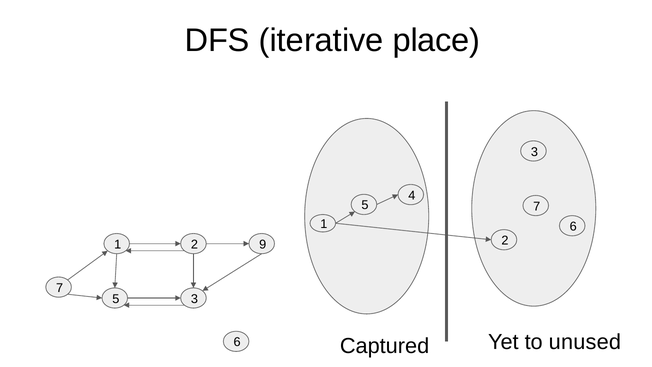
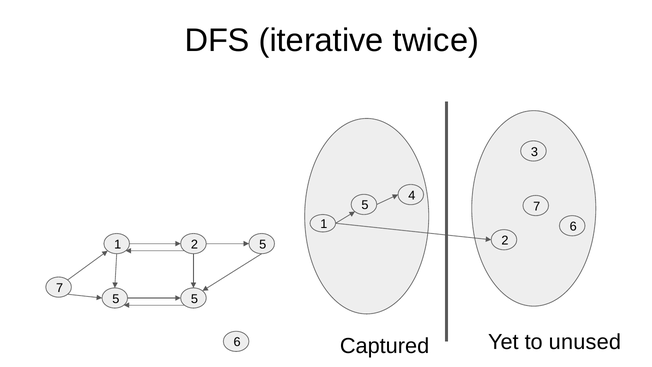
place: place -> twice
2 9: 9 -> 5
5 3: 3 -> 5
